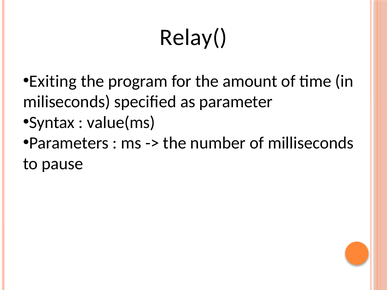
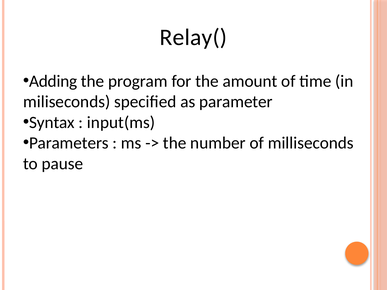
Exiting: Exiting -> Adding
value(ms: value(ms -> input(ms
